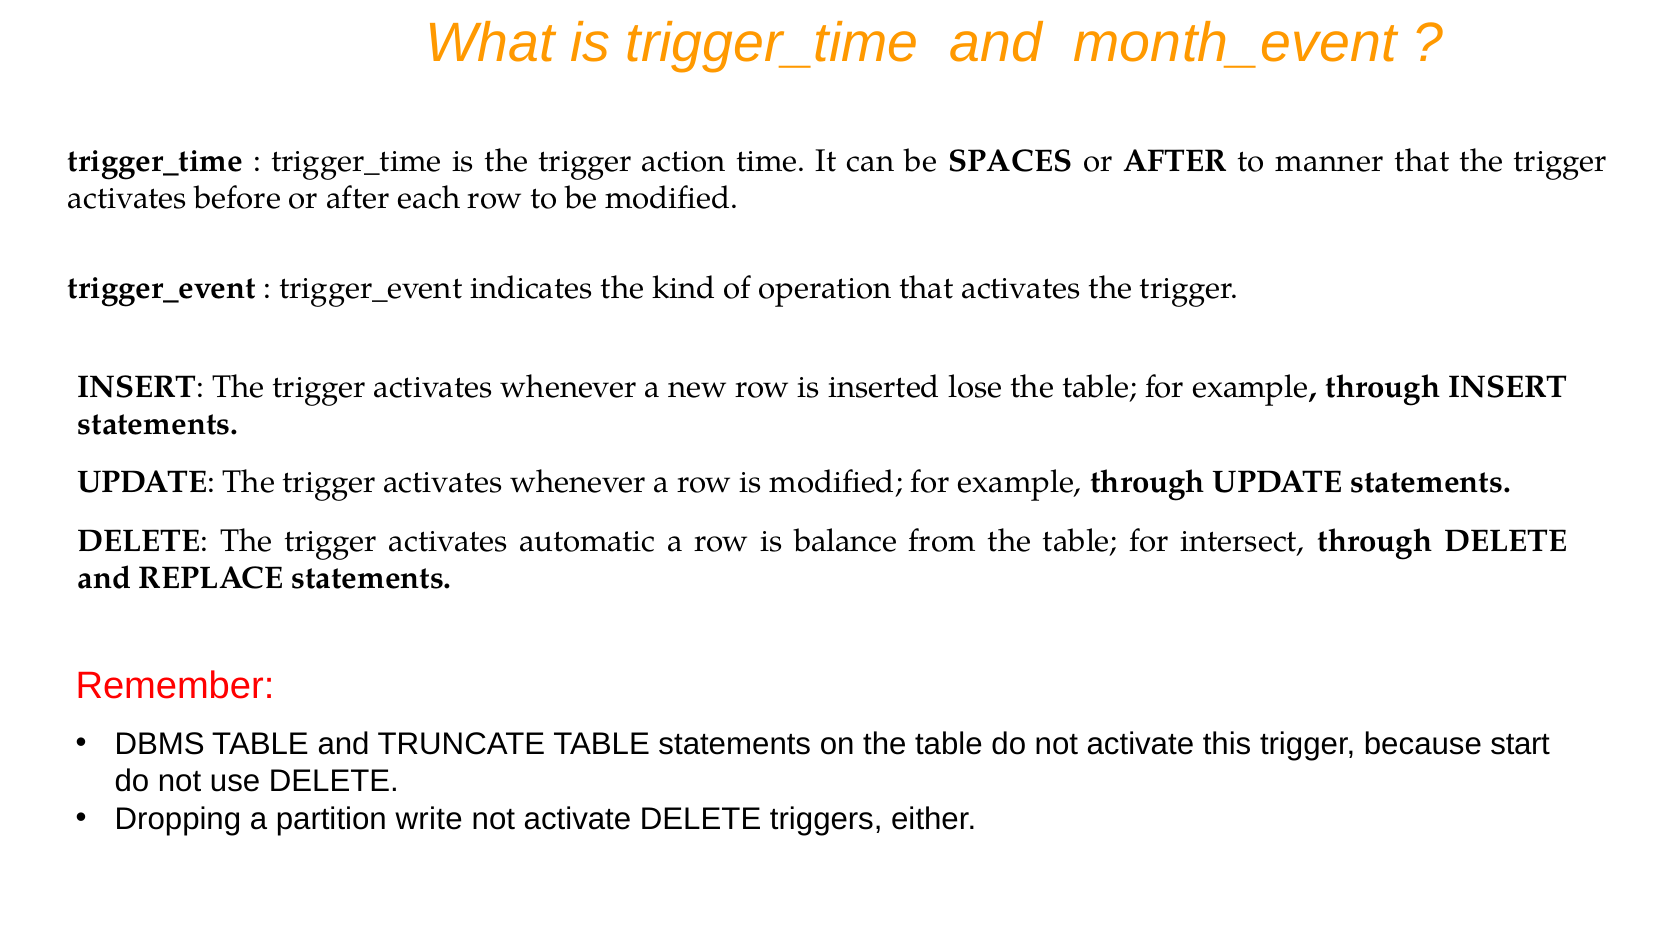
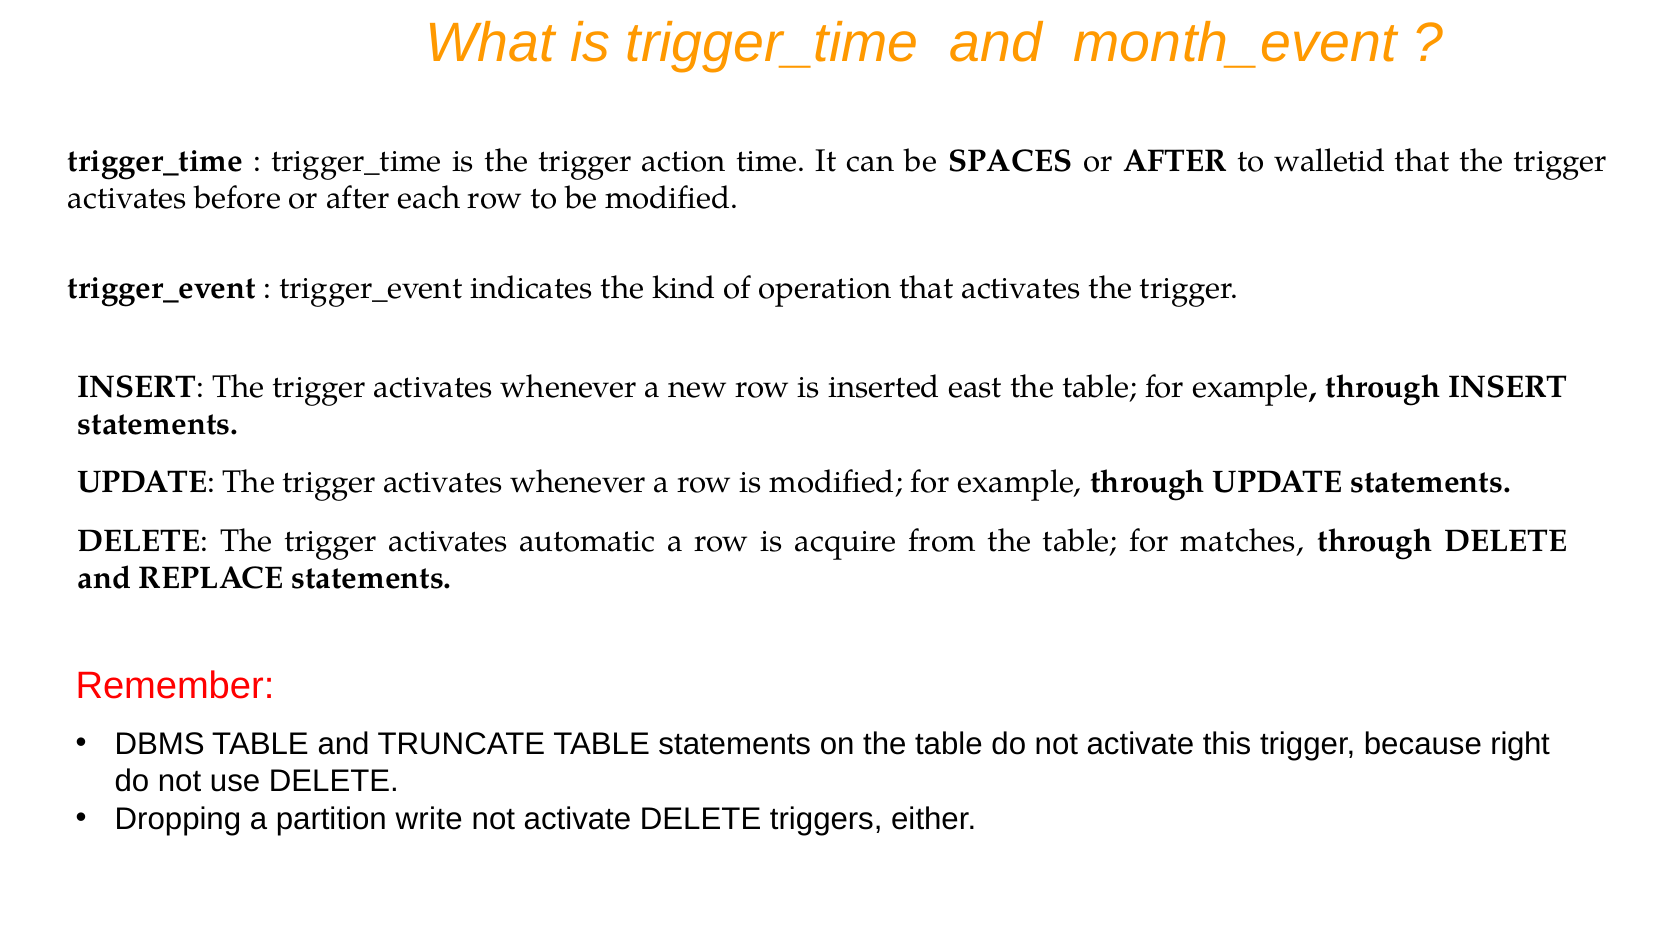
manner: manner -> walletid
lose: lose -> east
balance: balance -> acquire
intersect: intersect -> matches
start: start -> right
